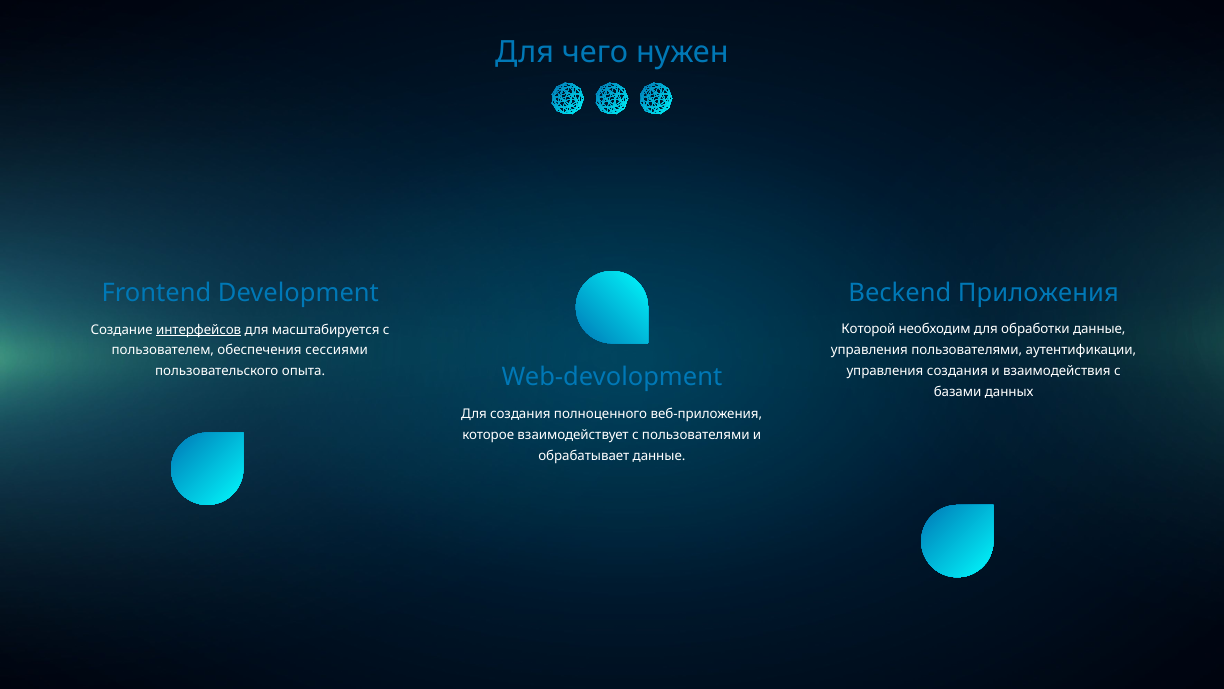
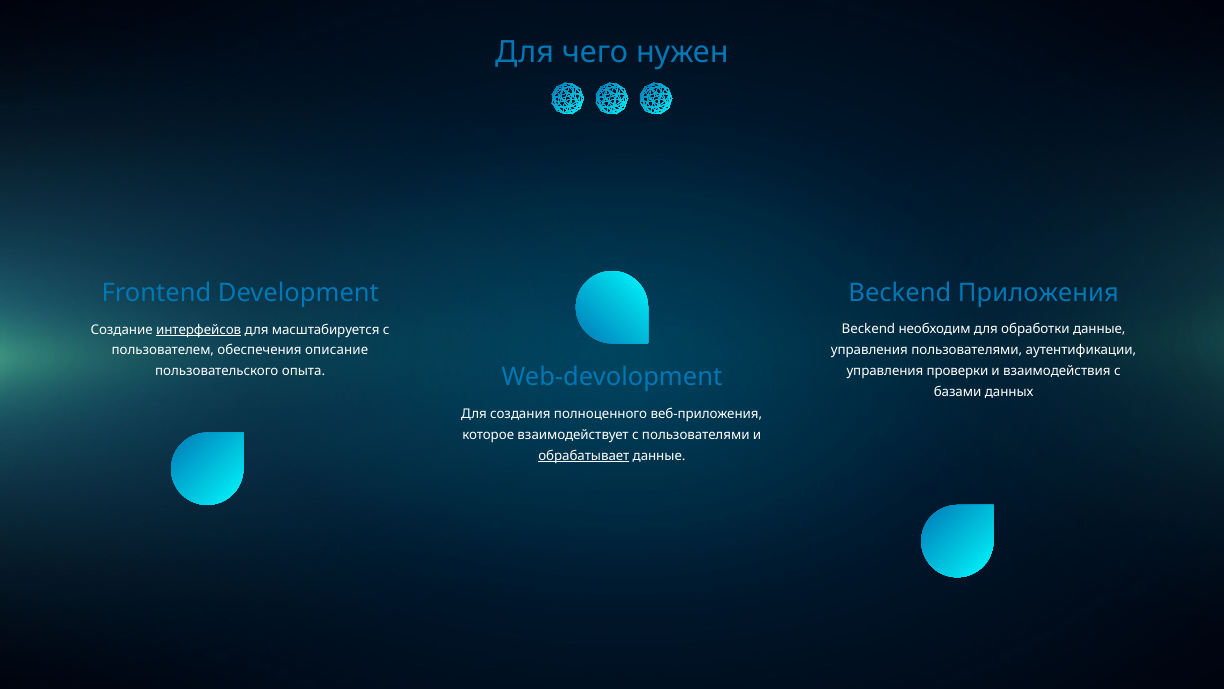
Которой at (868, 329): Которой -> Beckend
сессиями: сессиями -> описание
управления создания: создания -> проверки
обрабатывает underline: none -> present
